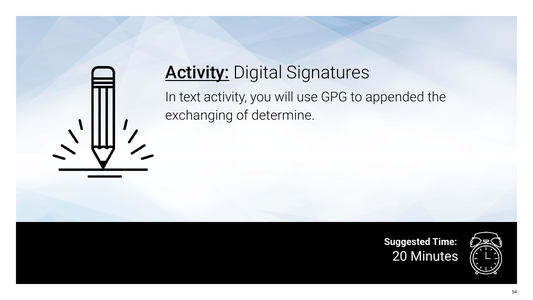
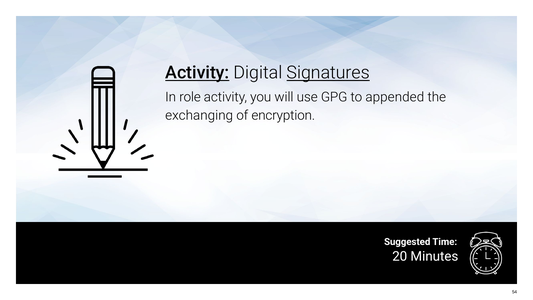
Signatures underline: none -> present
text: text -> role
determine: determine -> encryption
